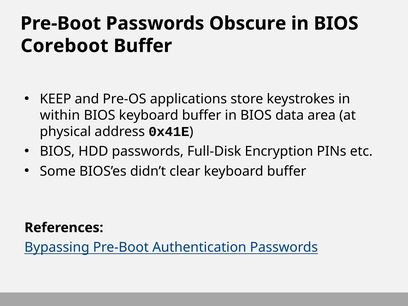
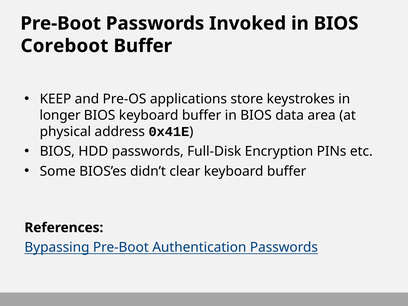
Obscure: Obscure -> Invoked
within: within -> longer
